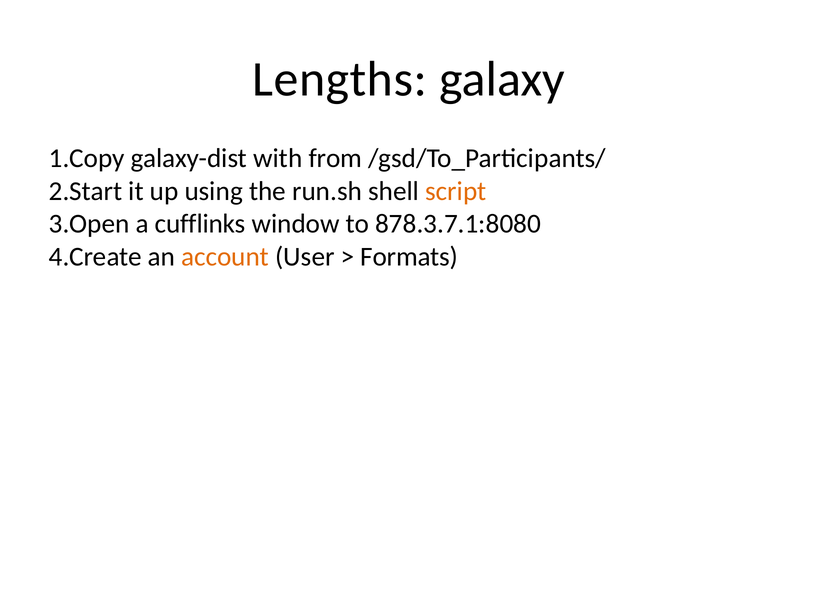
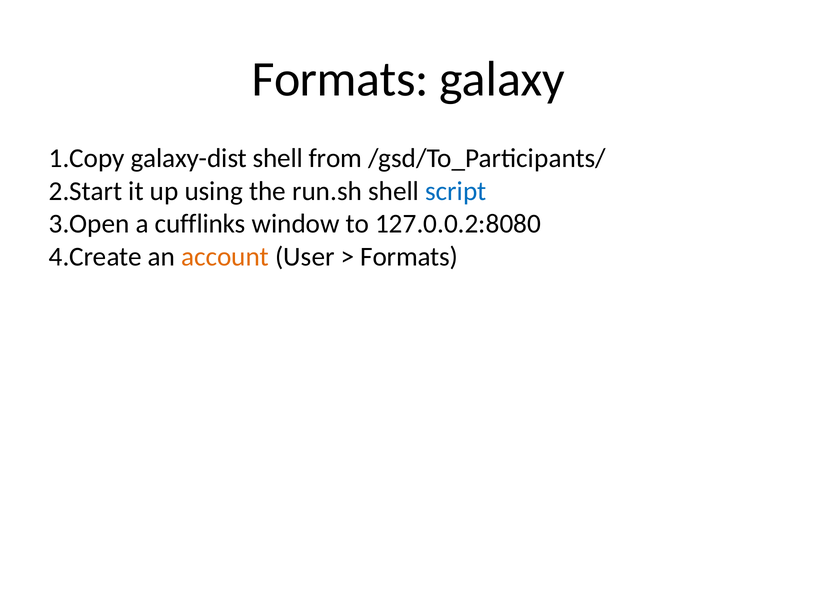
Lengths at (340, 79): Lengths -> Formats
galaxy-dist with: with -> shell
script colour: orange -> blue
878.3.7.1:8080: 878.3.7.1:8080 -> 127.0.0.2:8080
